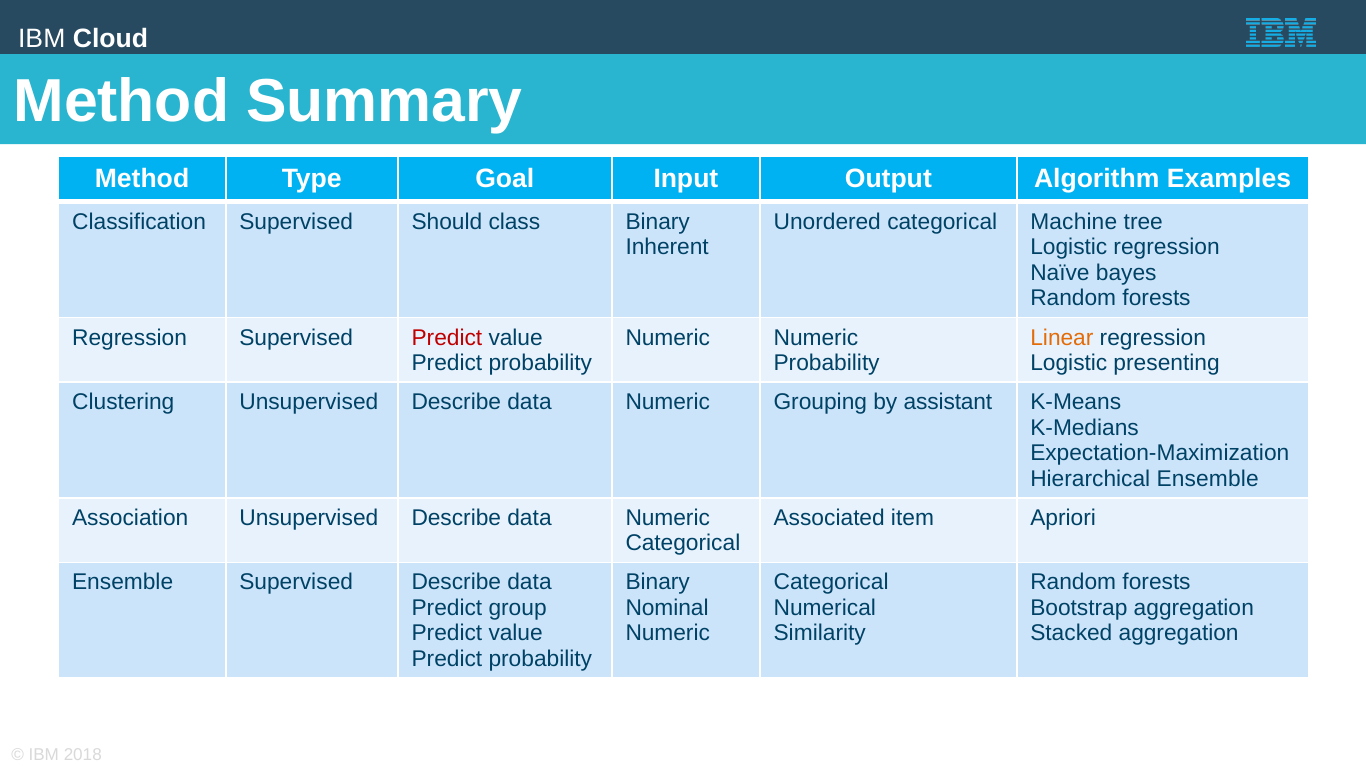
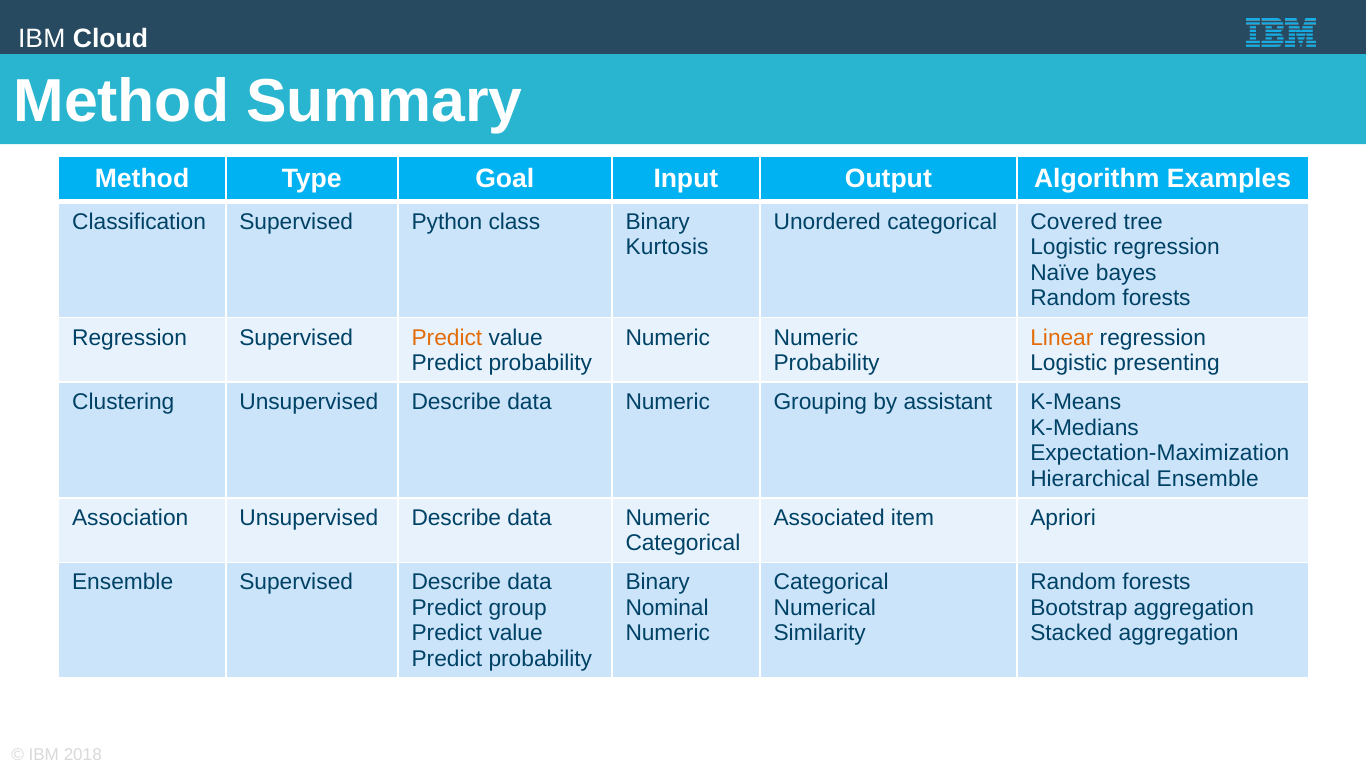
Should: Should -> Python
Machine: Machine -> Covered
Inherent: Inherent -> Kurtosis
Predict at (447, 338) colour: red -> orange
